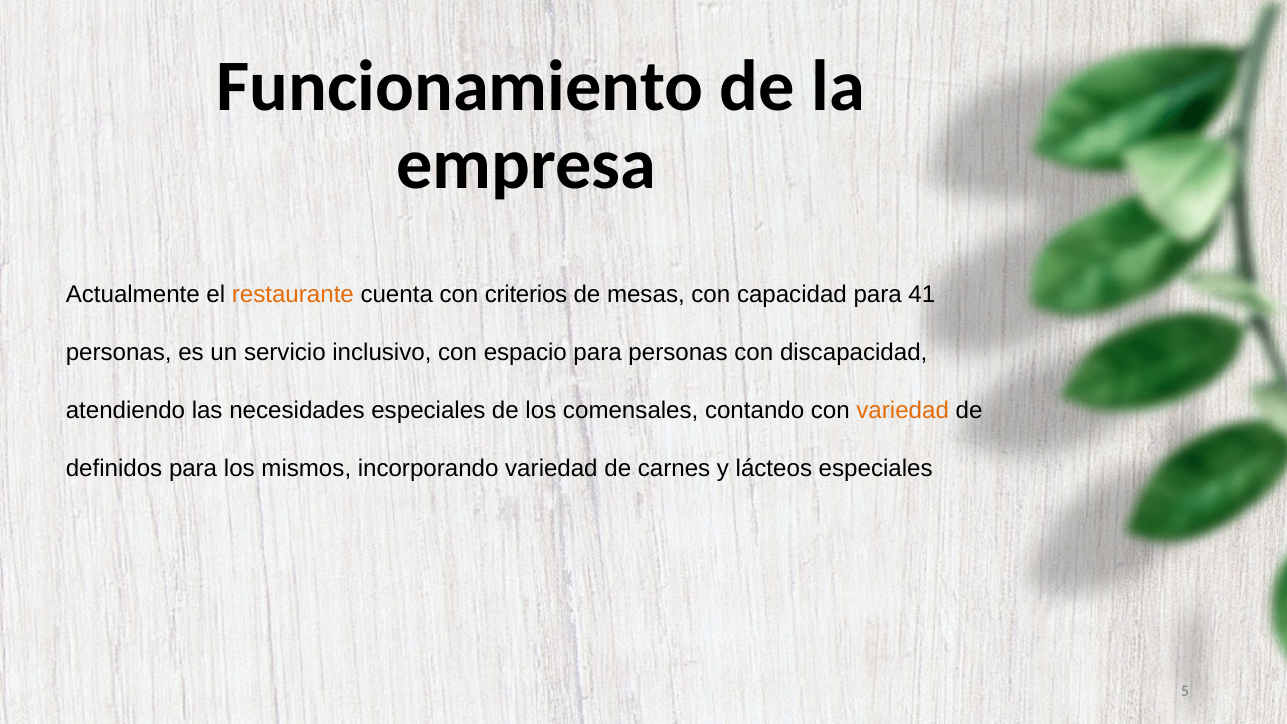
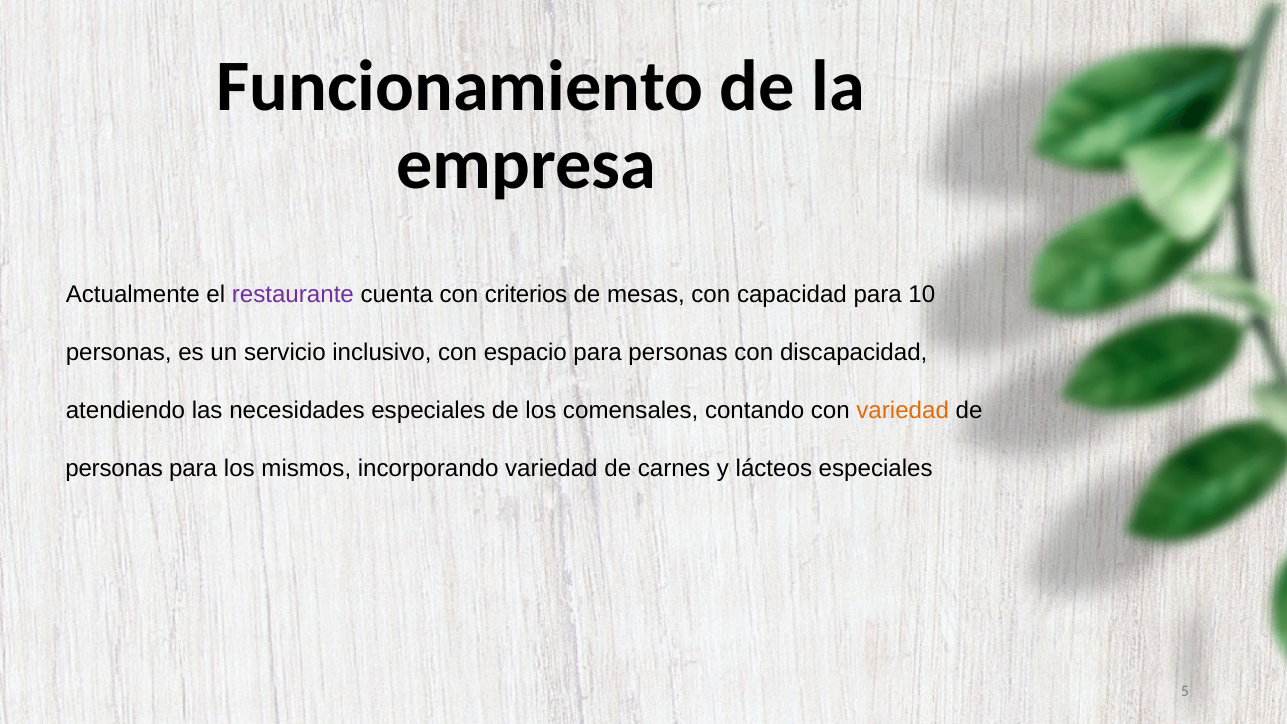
restaurante colour: orange -> purple
41: 41 -> 10
definidos at (114, 468): definidos -> personas
